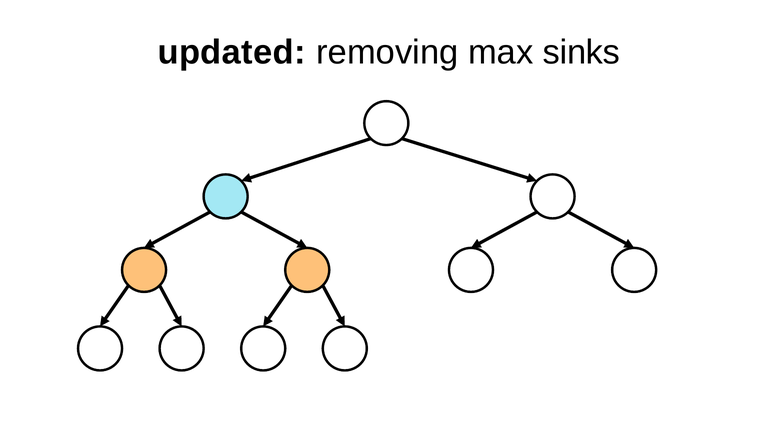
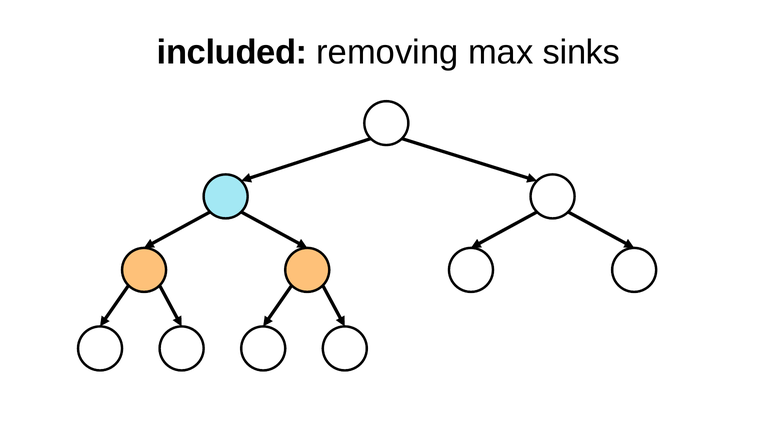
updated: updated -> included
